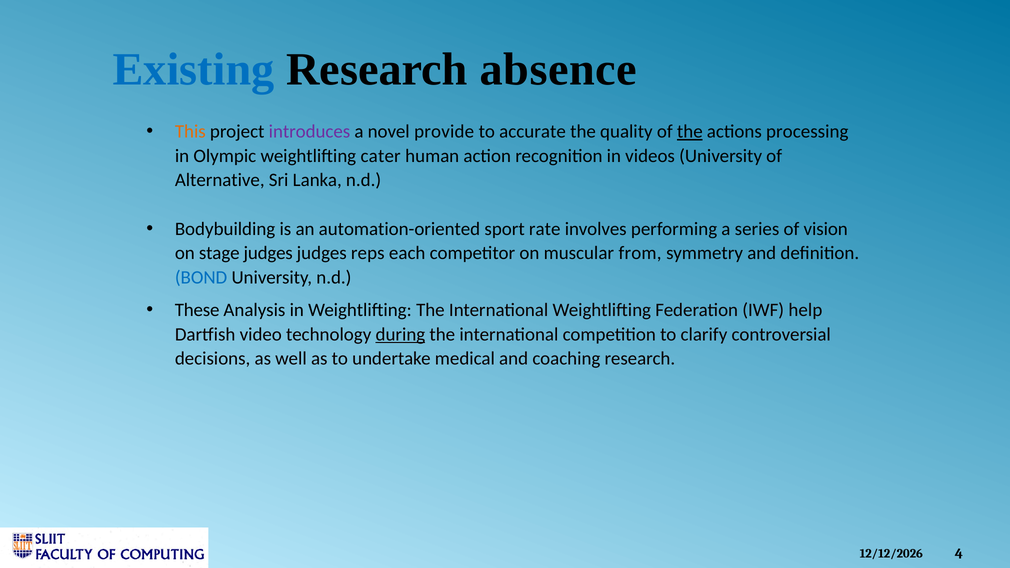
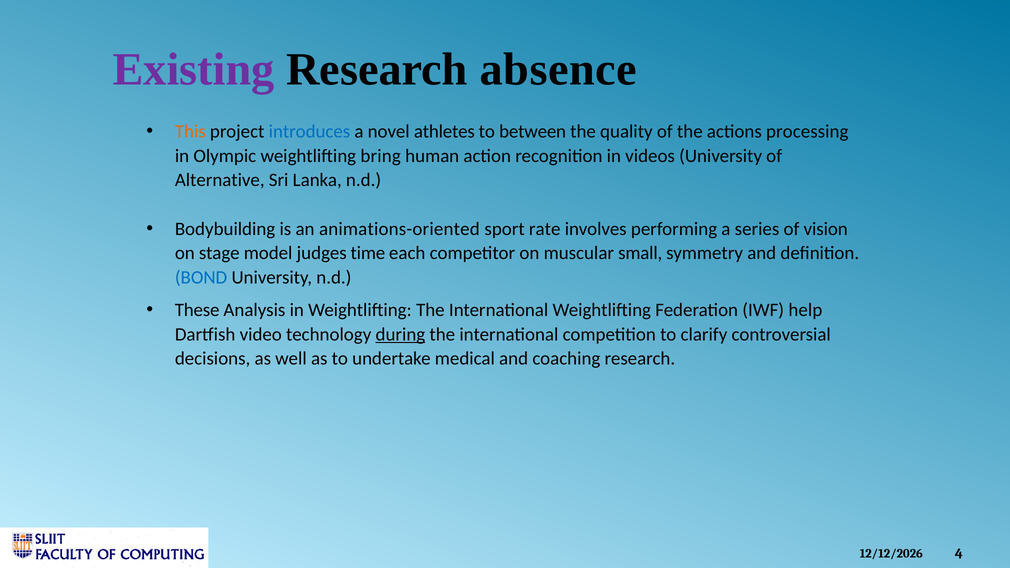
Existing colour: blue -> purple
introduces colour: purple -> blue
provide: provide -> athletes
accurate: accurate -> between
the at (690, 132) underline: present -> none
cater: cater -> bring
automation-oriented: automation-oriented -> animations-oriented
stage judges: judges -> model
reps: reps -> time
from: from -> small
